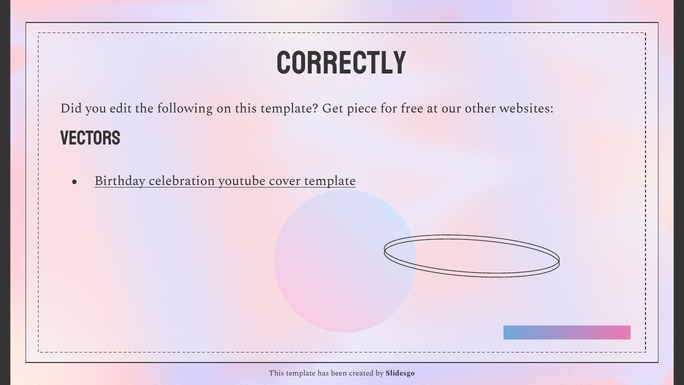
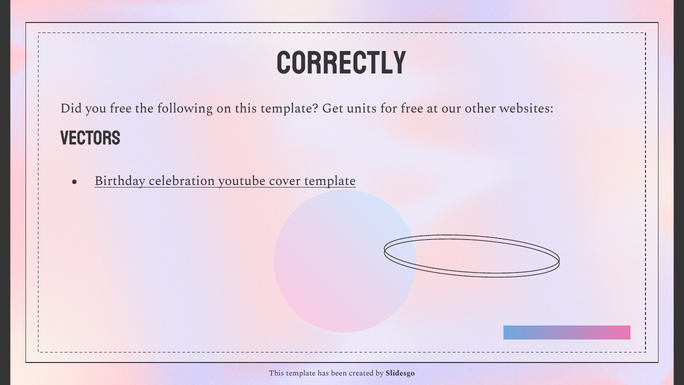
you edit: edit -> free
piece: piece -> units
